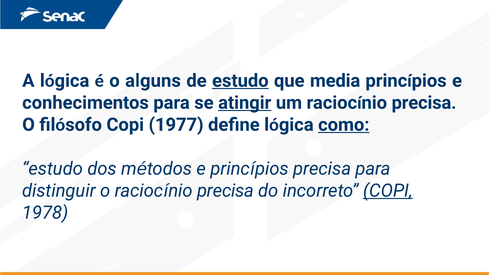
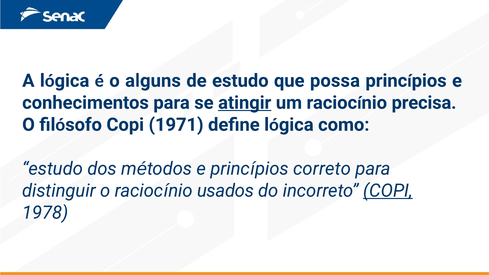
estudo at (240, 81) underline: present -> none
media: media -> possa
1977: 1977 -> 1971
como underline: present -> none
princípios precisa: precisa -> correto
o raciocínio precisa: precisa -> usados
